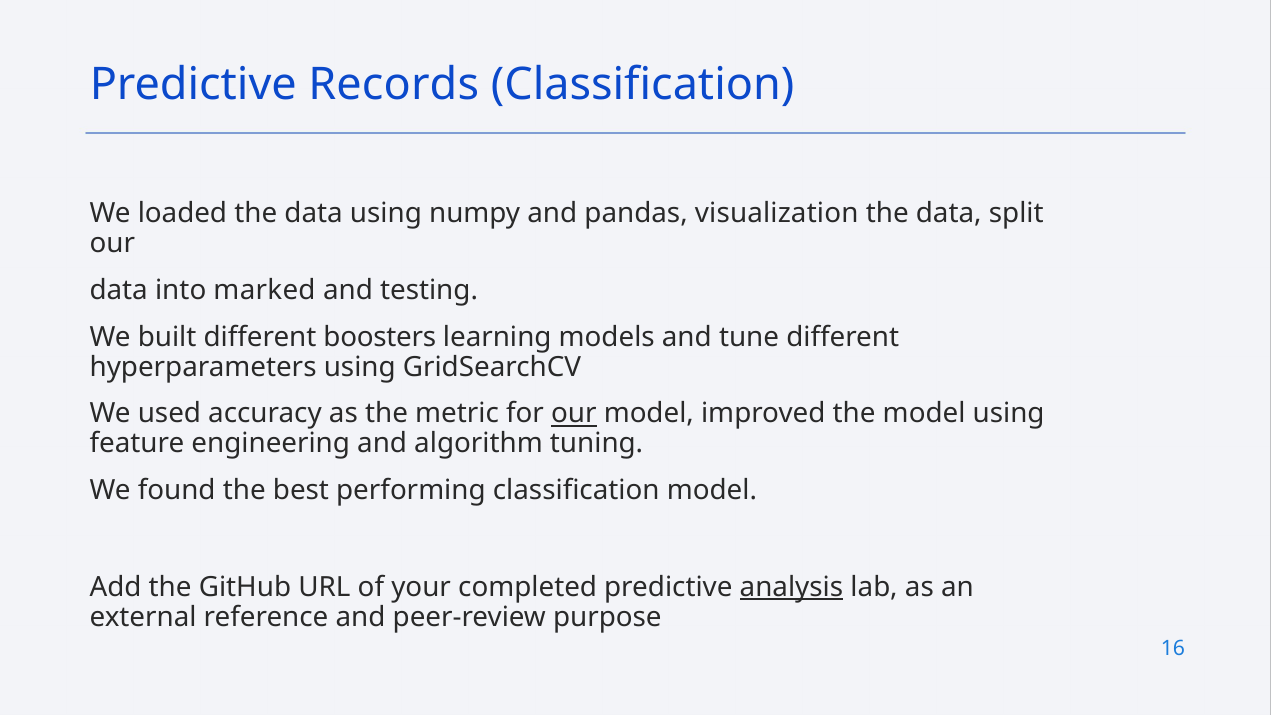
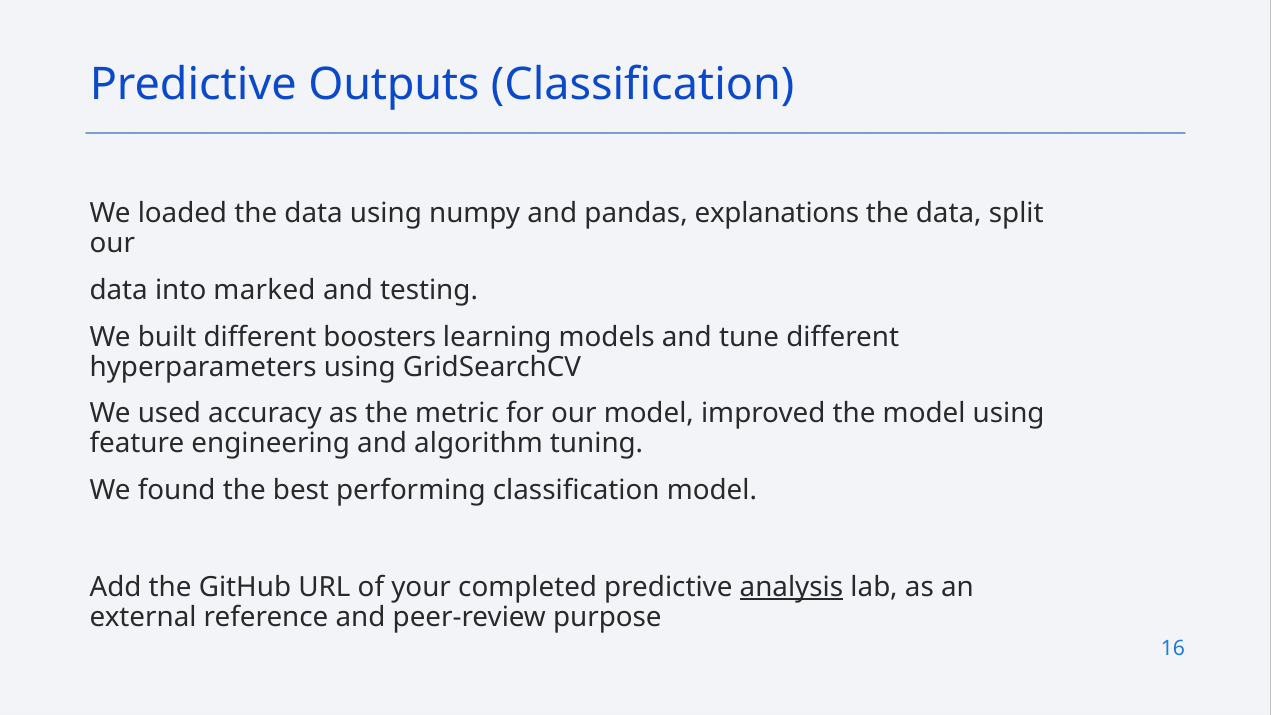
Records: Records -> Outputs
visualization: visualization -> explanations
our at (574, 414) underline: present -> none
